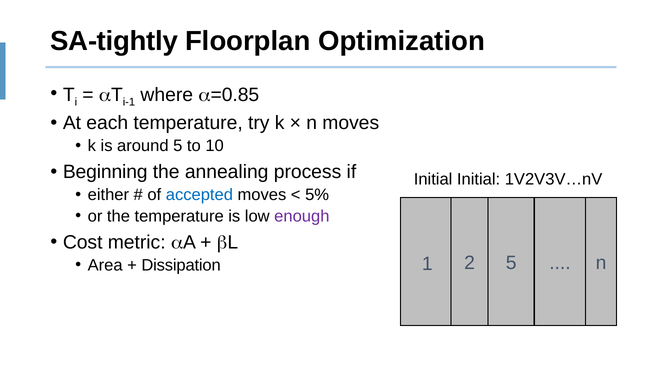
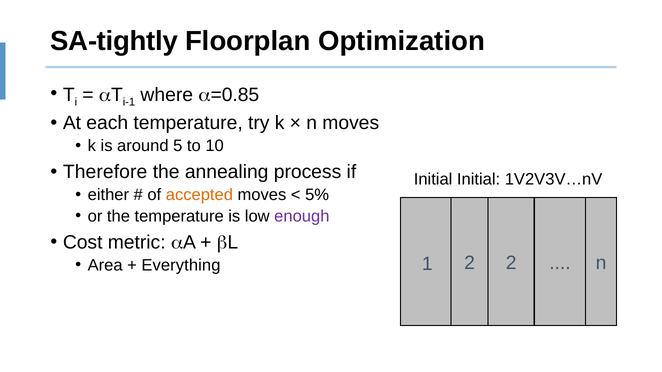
Beginning: Beginning -> Therefore
accepted colour: blue -> orange
Dissipation: Dissipation -> Everything
2 5: 5 -> 2
